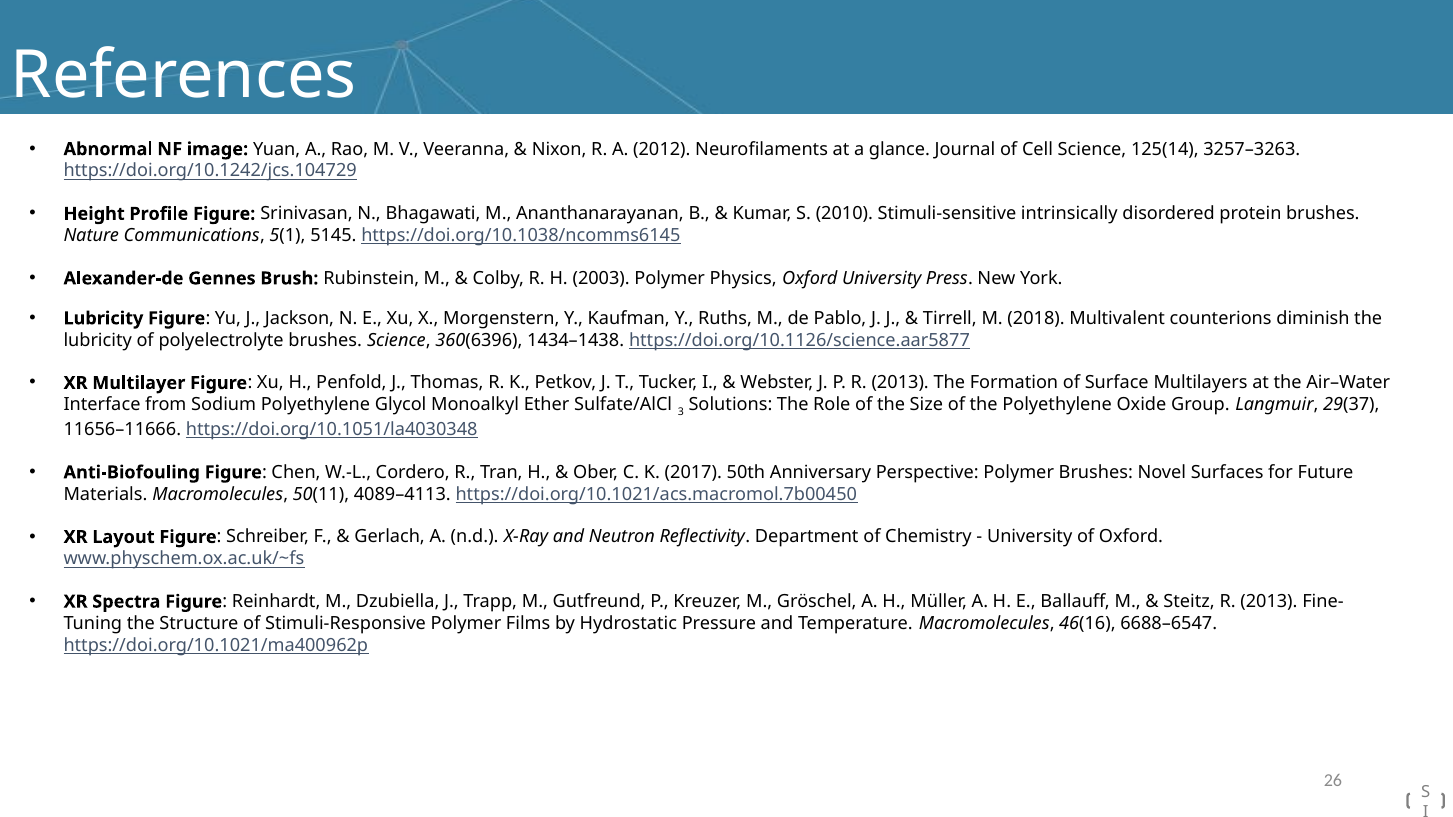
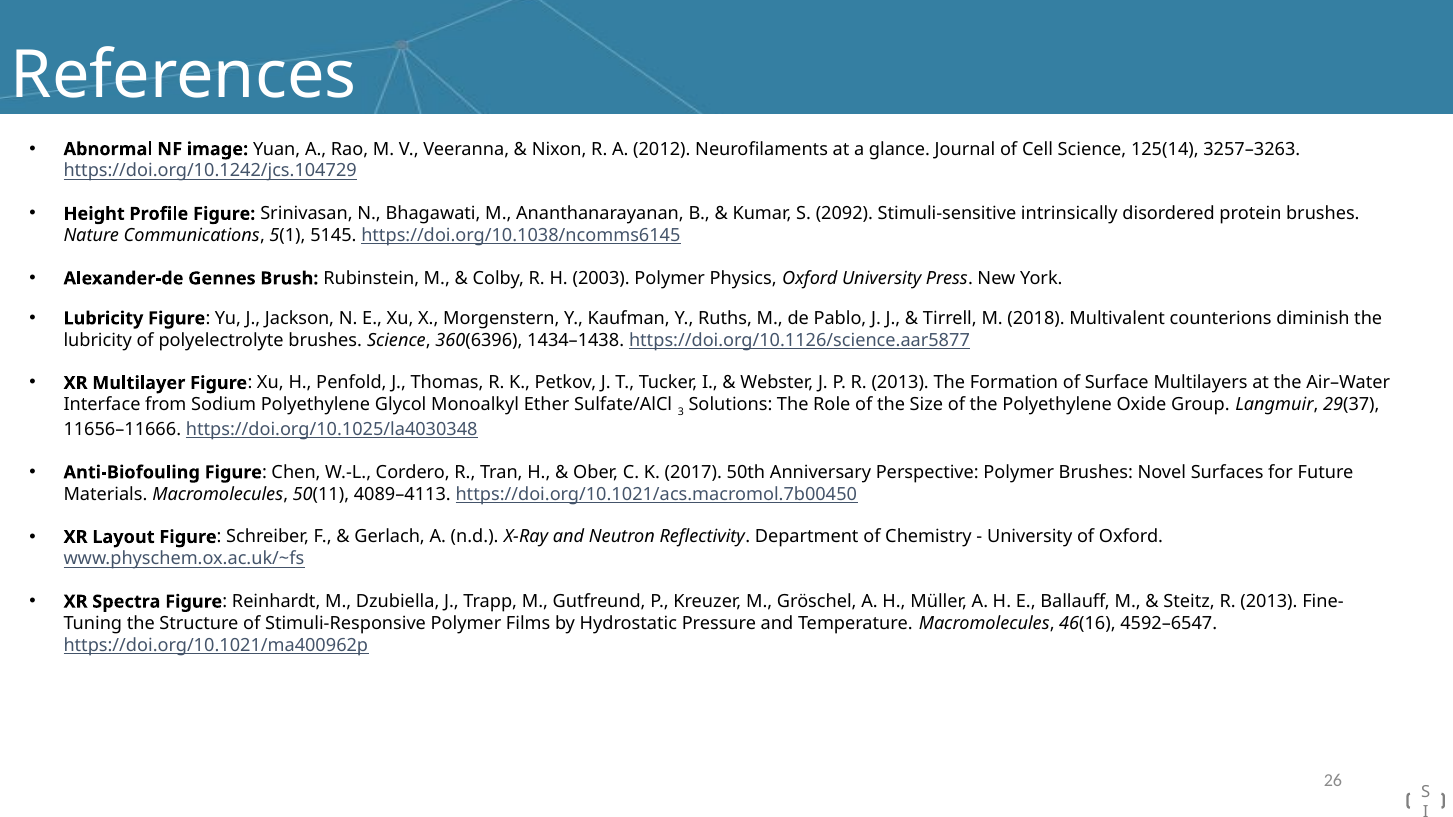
2010: 2010 -> 2092
https://doi.org/10.1051/la4030348: https://doi.org/10.1051/la4030348 -> https://doi.org/10.1025/la4030348
6688–6547: 6688–6547 -> 4592–6547
